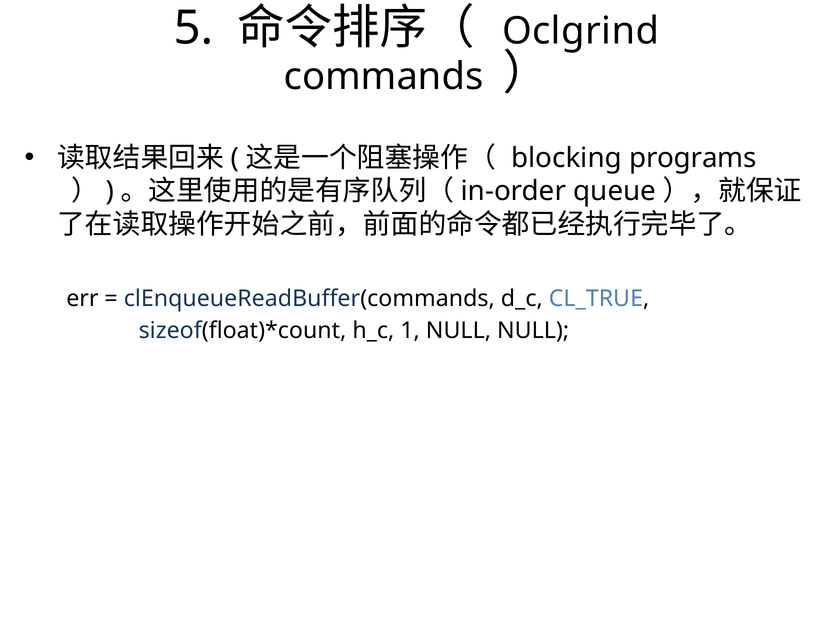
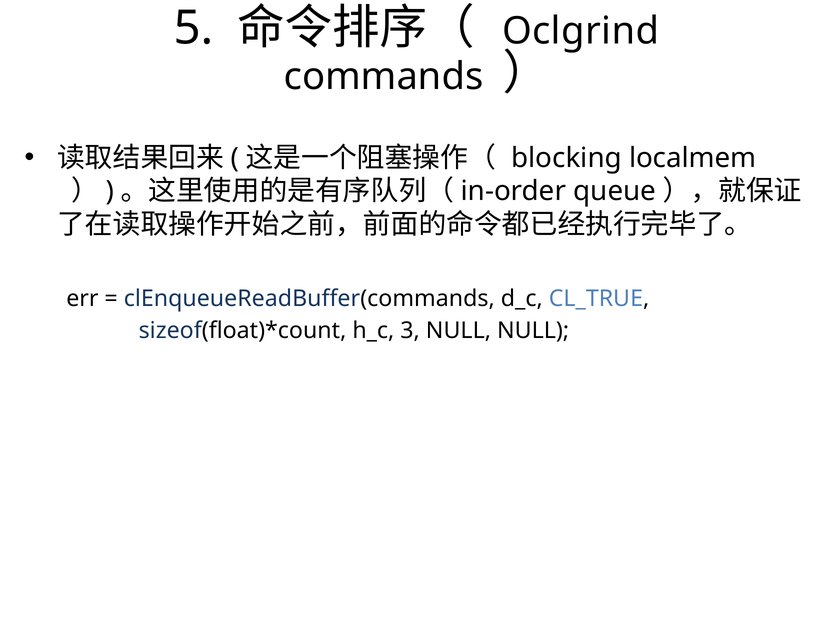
programs: programs -> localmem
1: 1 -> 3
